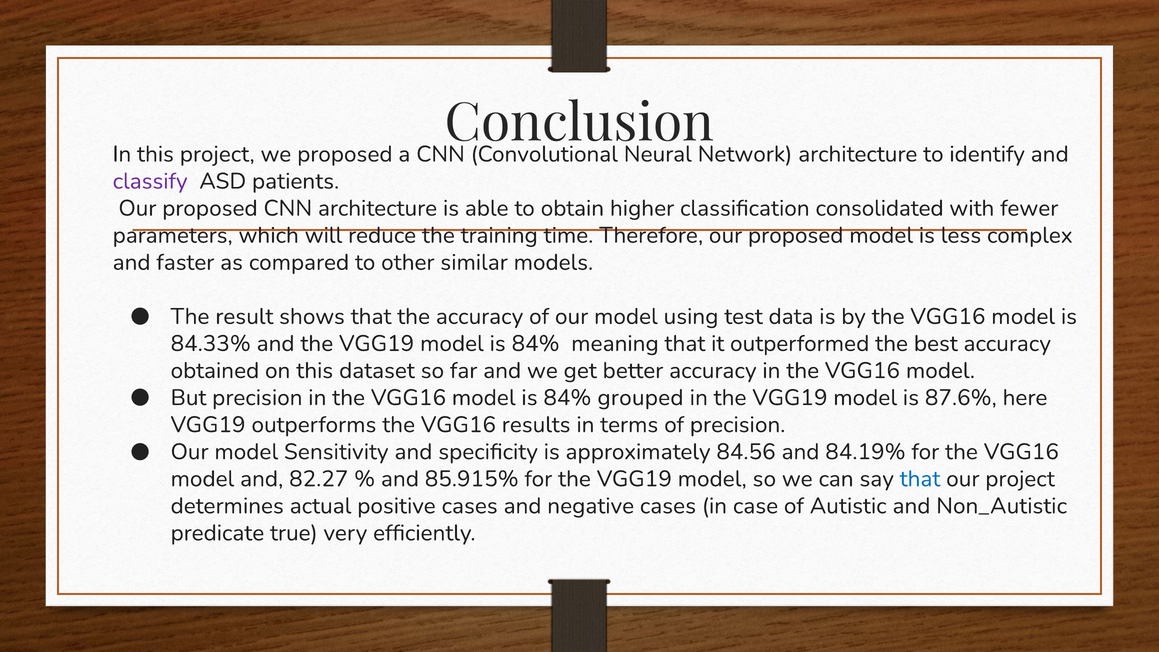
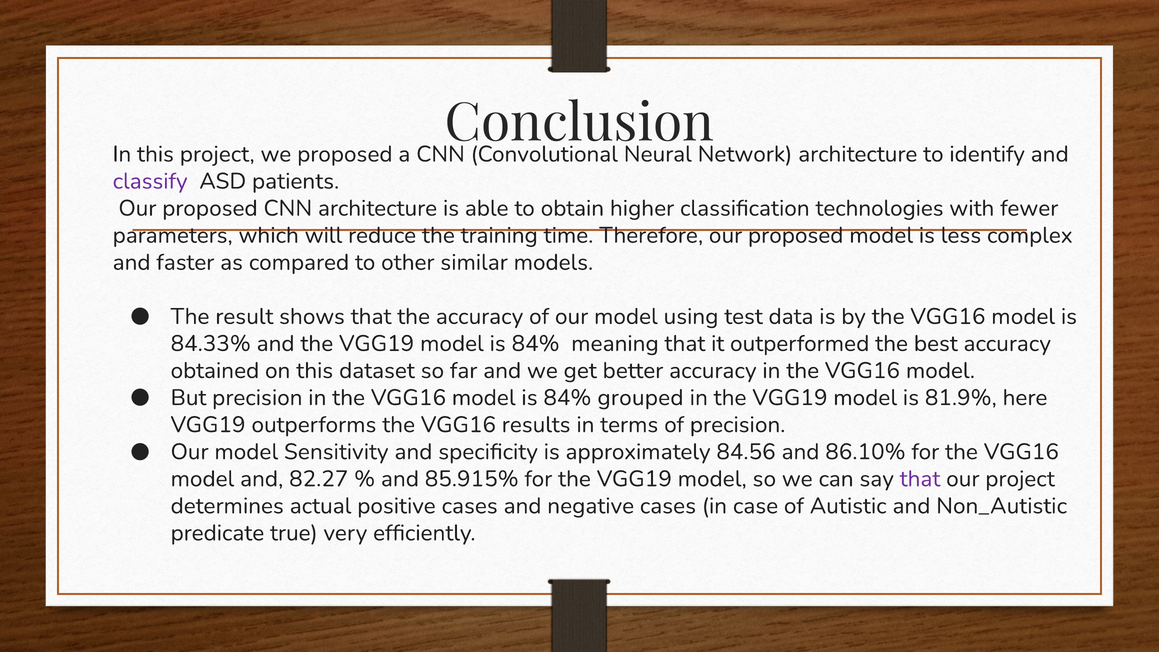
consolidated: consolidated -> technologies
87.6%: 87.6% -> 81.9%
84.19%: 84.19% -> 86.10%
that at (920, 479) colour: blue -> purple
